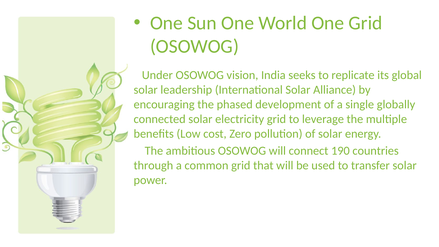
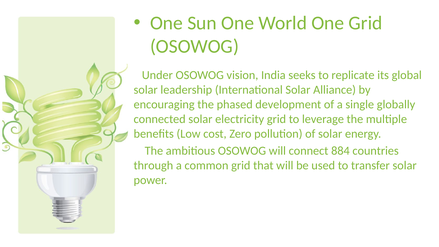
190: 190 -> 884
